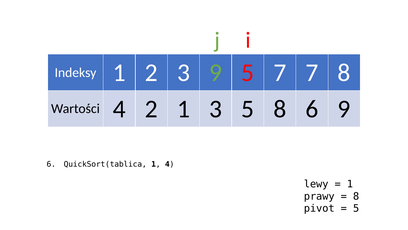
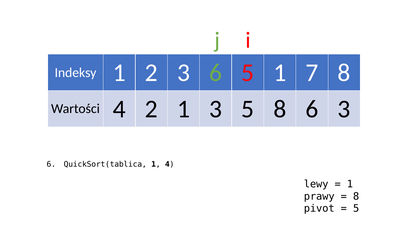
3 9: 9 -> 6
5 7: 7 -> 1
6 9: 9 -> 3
